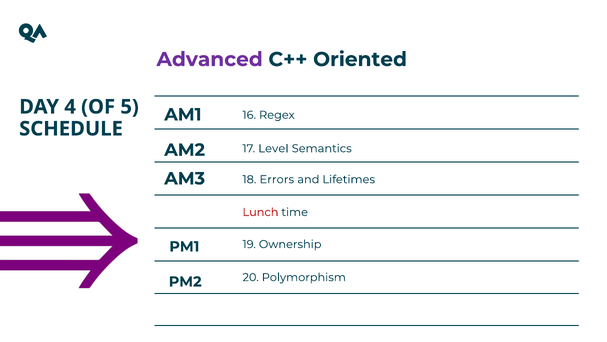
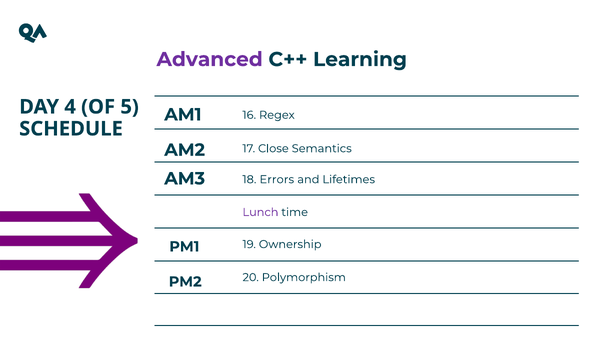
Oriented: Oriented -> Learning
Level: Level -> Close
Lunch colour: red -> purple
